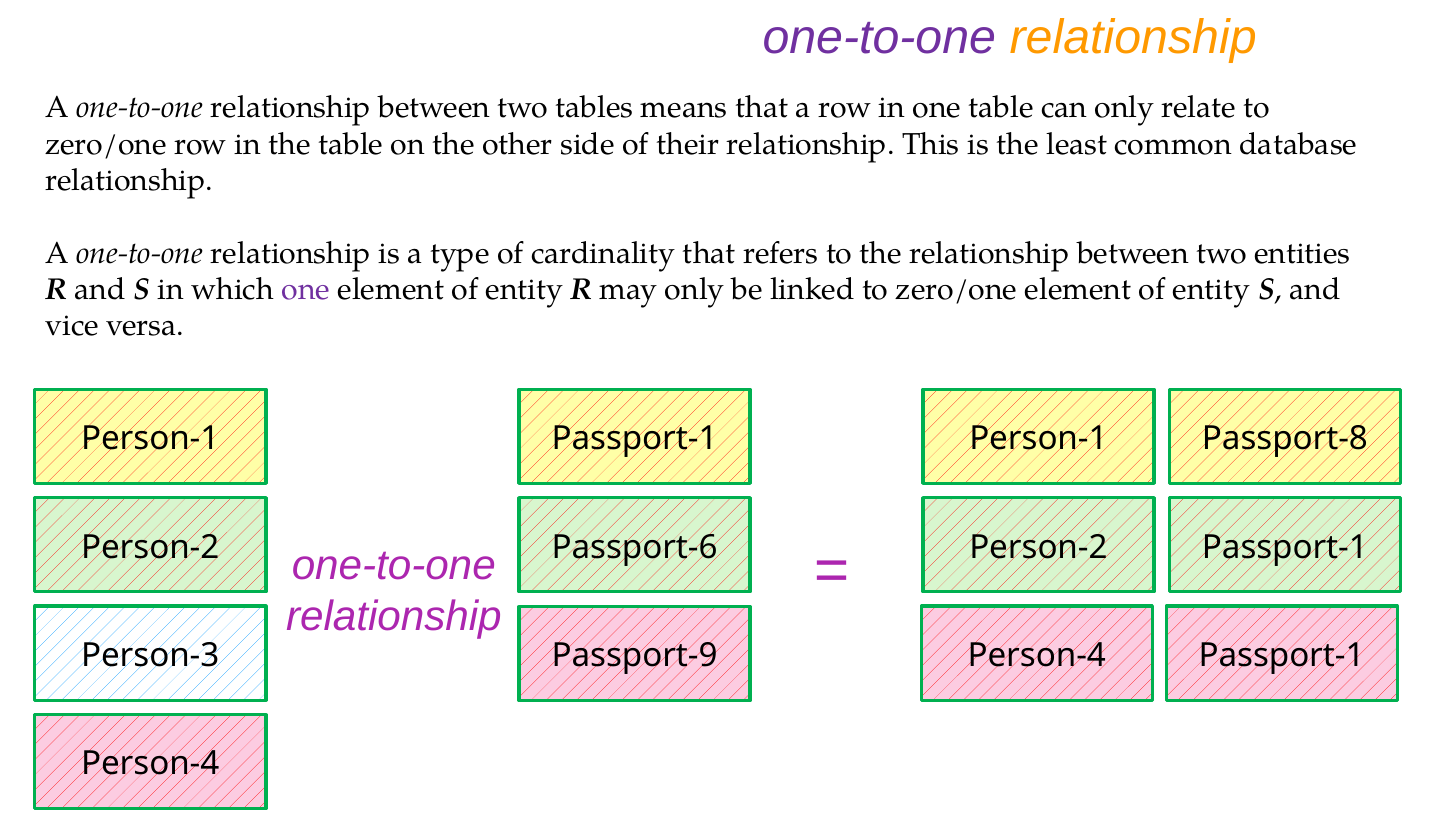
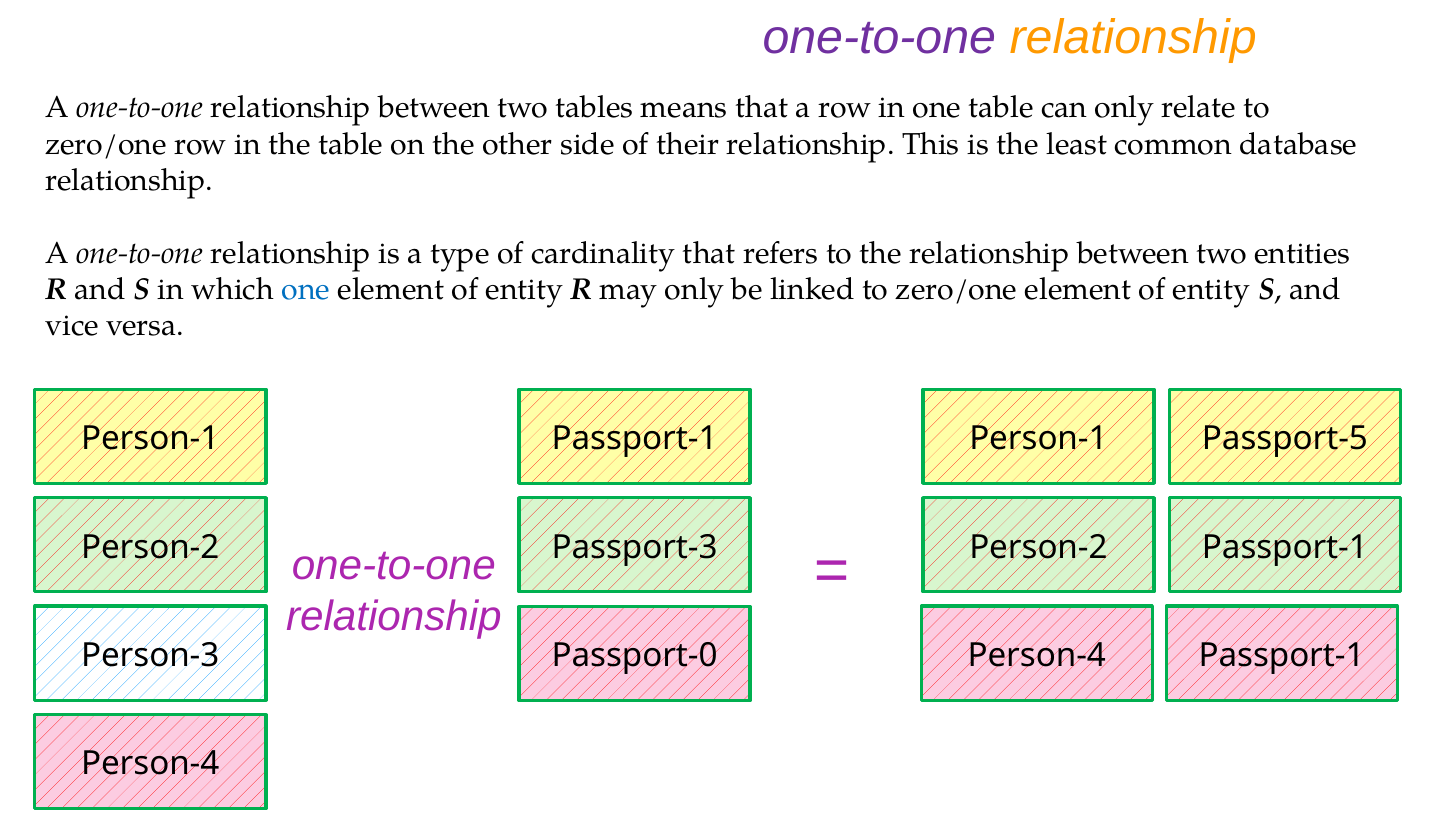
one at (306, 290) colour: purple -> blue
Passport-8: Passport-8 -> Passport-5
Passport-6: Passport-6 -> Passport-3
Passport-9: Passport-9 -> Passport-0
